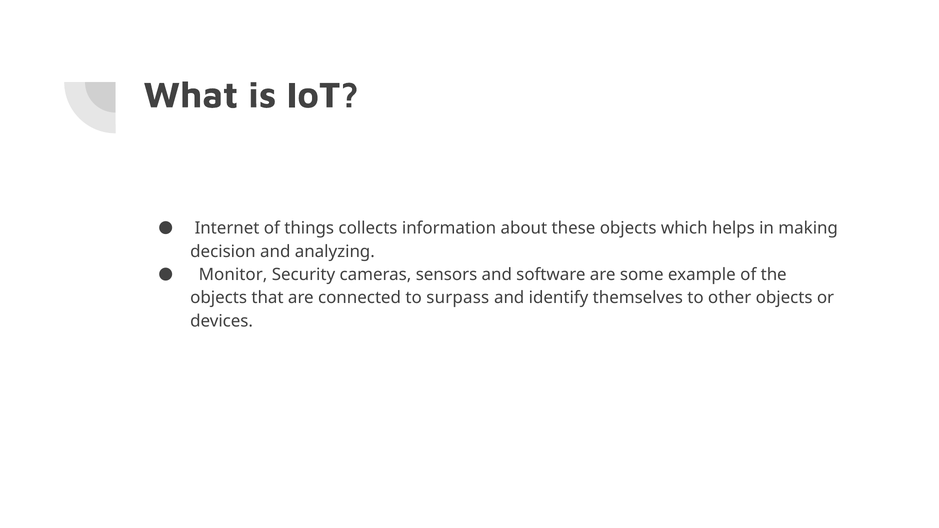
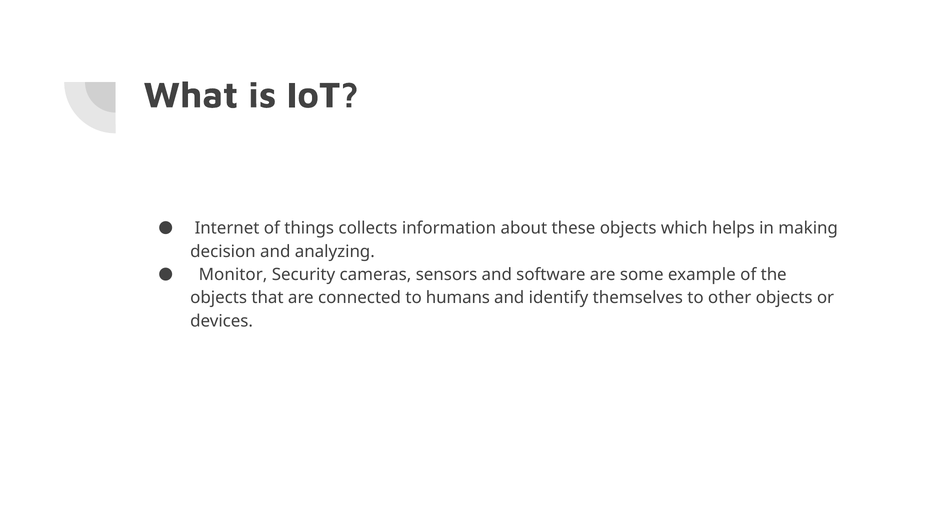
surpass: surpass -> humans
